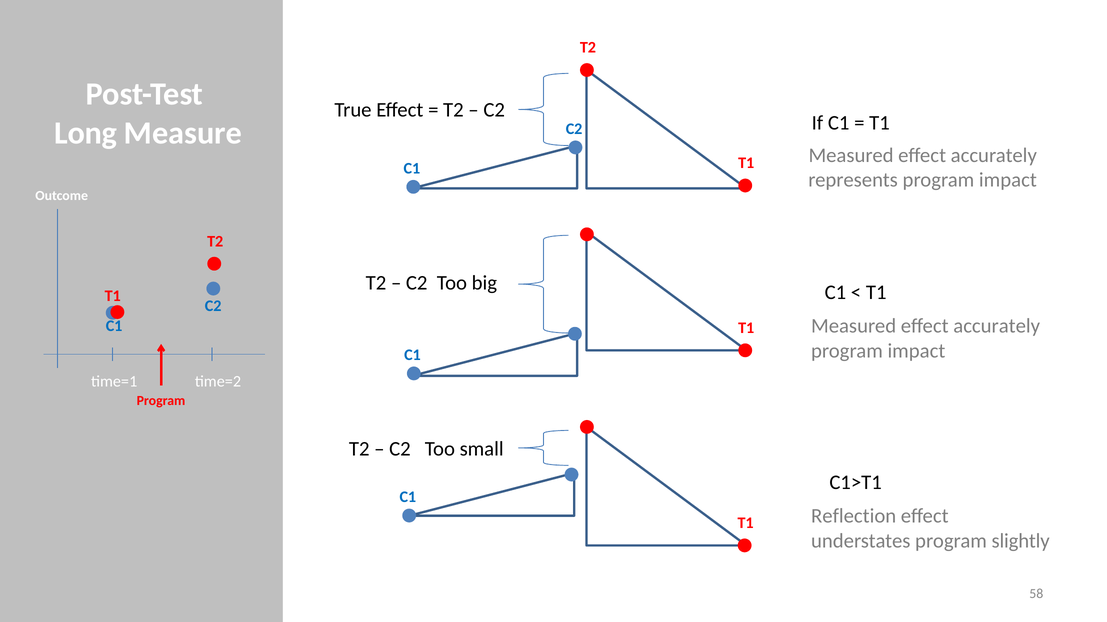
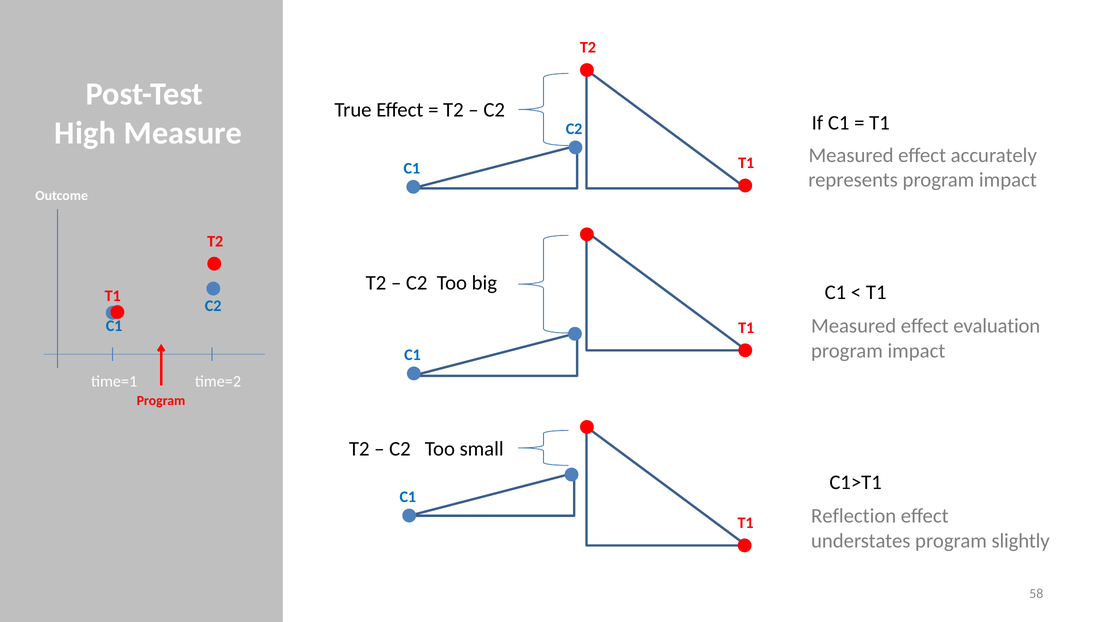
Long: Long -> High
accurately at (997, 326): accurately -> evaluation
